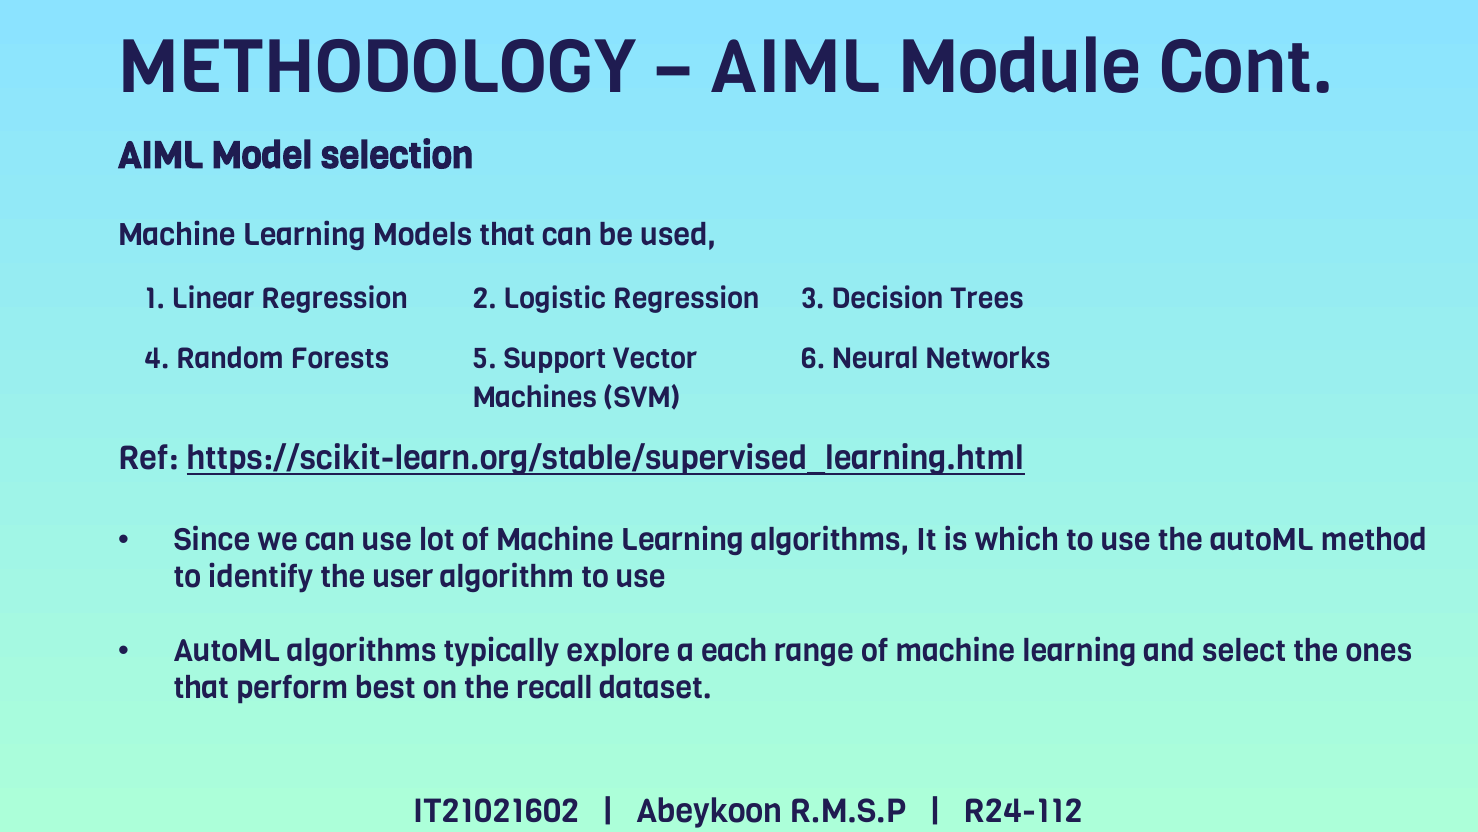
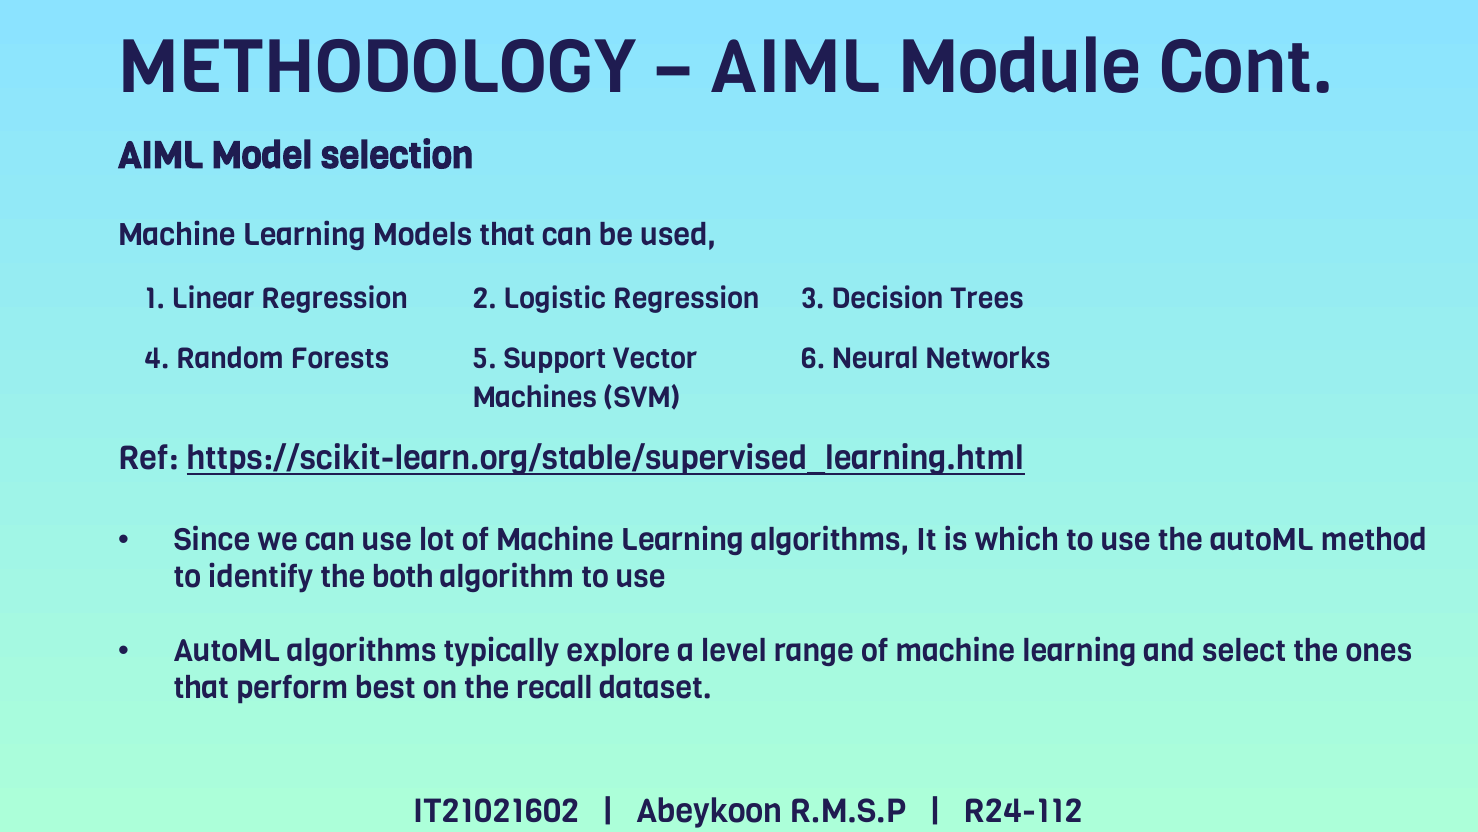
user: user -> both
each: each -> level
